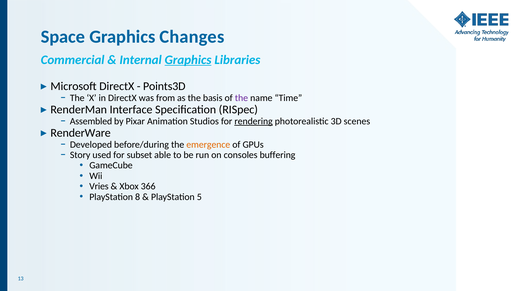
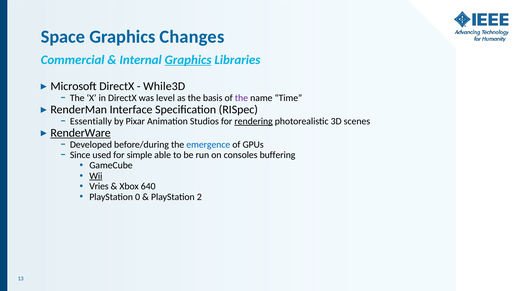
Points3D: Points3D -> While3D
from: from -> level
Assembled: Assembled -> Essentially
RenderWare underline: none -> present
emergence colour: orange -> blue
Story: Story -> Since
subset: subset -> simple
Wii underline: none -> present
366: 366 -> 640
8: 8 -> 0
5: 5 -> 2
